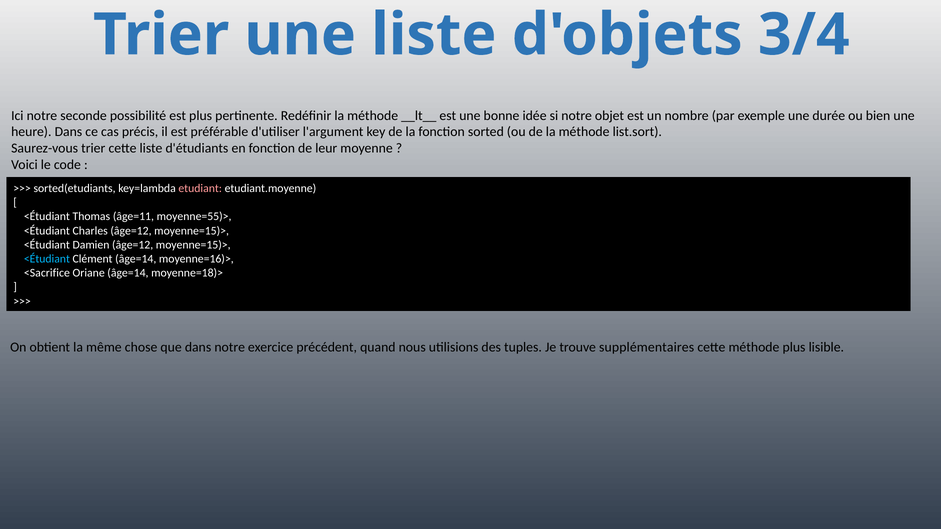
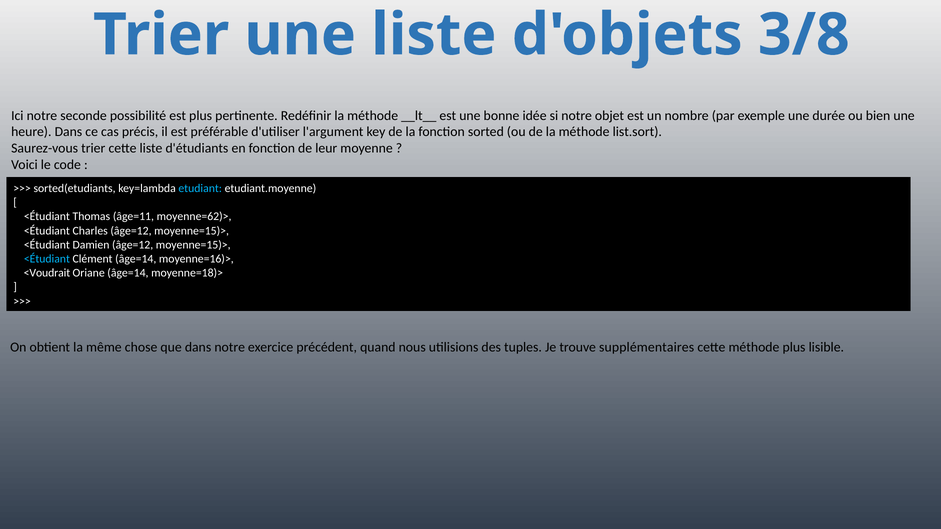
3/4: 3/4 -> 3/8
etudiant colour: pink -> light blue
moyenne=55)>: moyenne=55)> -> moyenne=62)>
<Sacrifice: <Sacrifice -> <Voudrait
